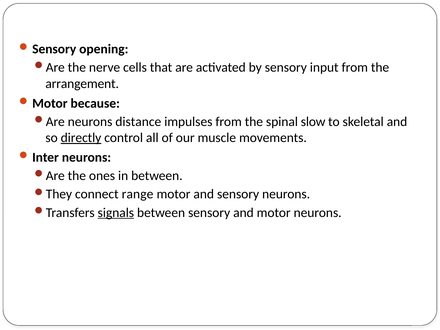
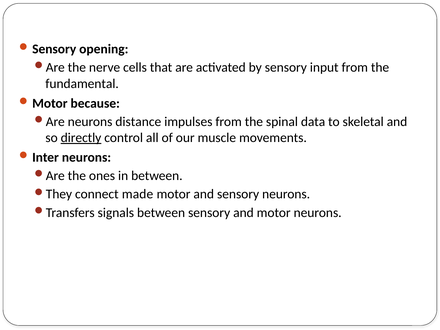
arrangement: arrangement -> fundamental
slow: slow -> data
range: range -> made
signals underline: present -> none
